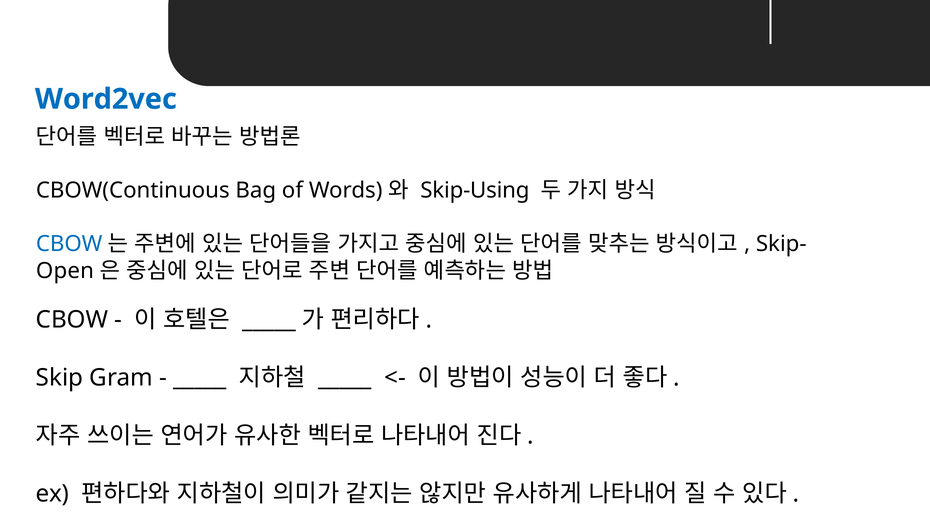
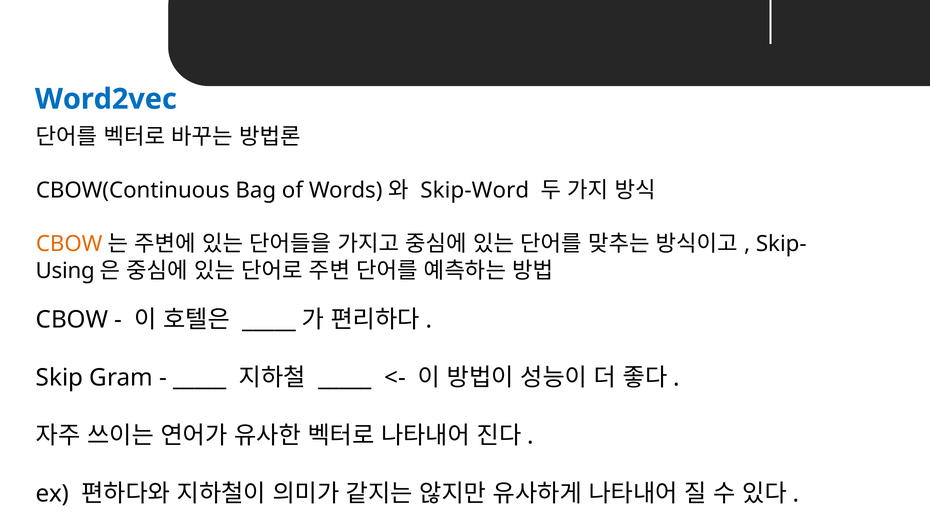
Skip-Using: Skip-Using -> Skip-Word
CBOW at (69, 244) colour: blue -> orange
Open: Open -> Using
